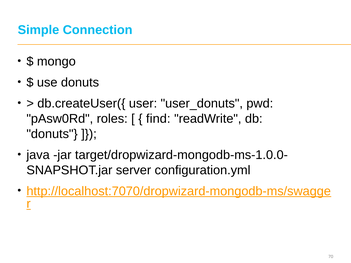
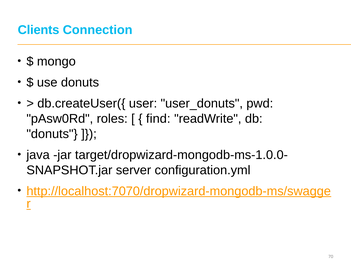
Simple: Simple -> Clients
